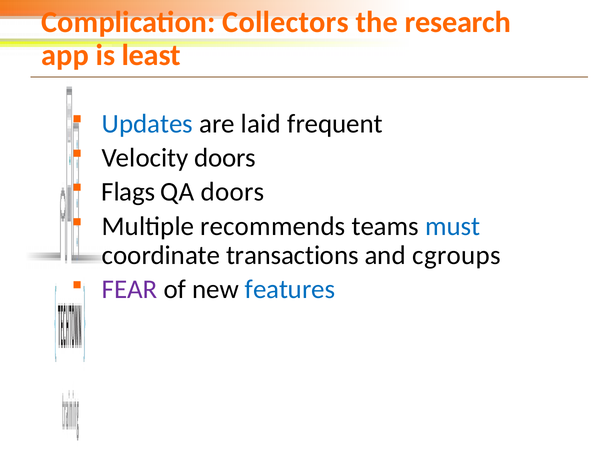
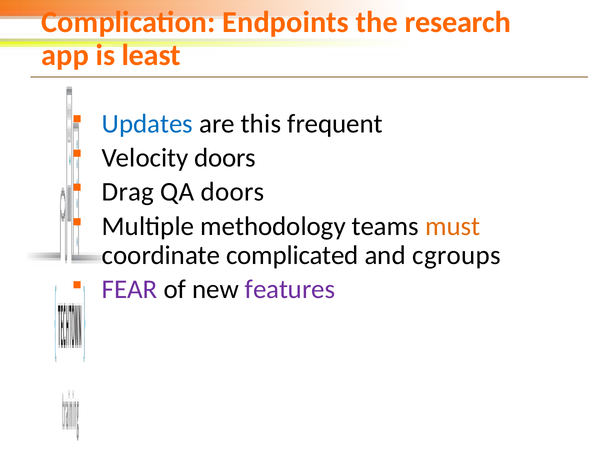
Collectors: Collectors -> Endpoints
laid: laid -> this
Flags: Flags -> Drag
recommends: recommends -> methodology
must colour: blue -> orange
transactions: transactions -> complicated
features colour: blue -> purple
